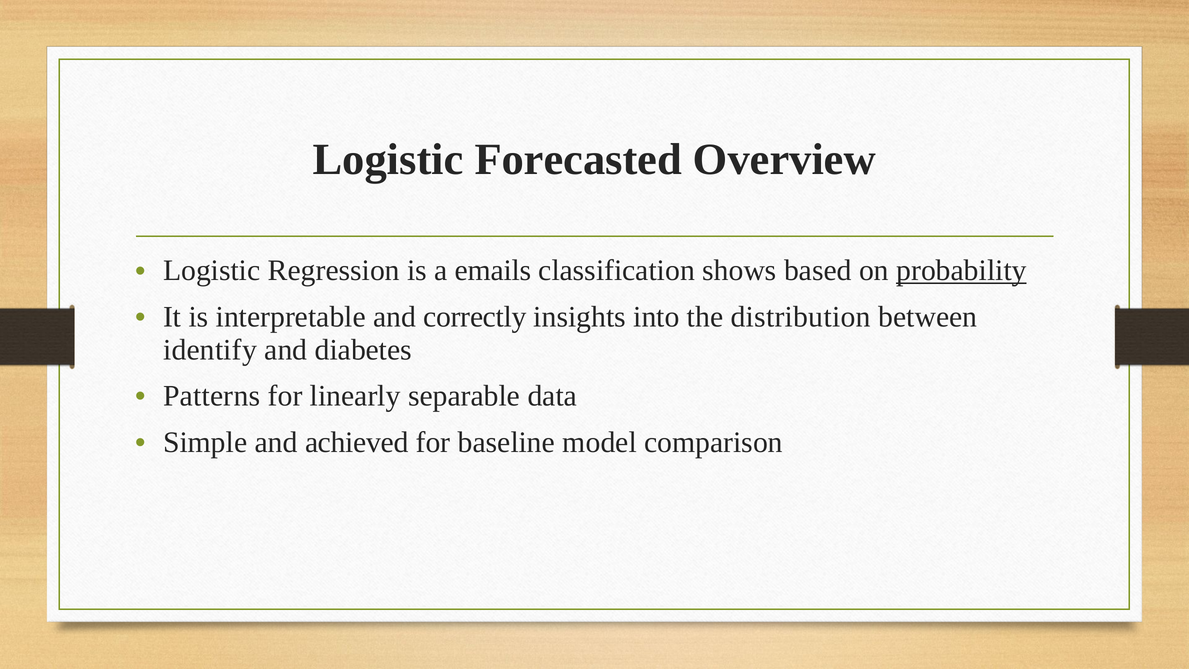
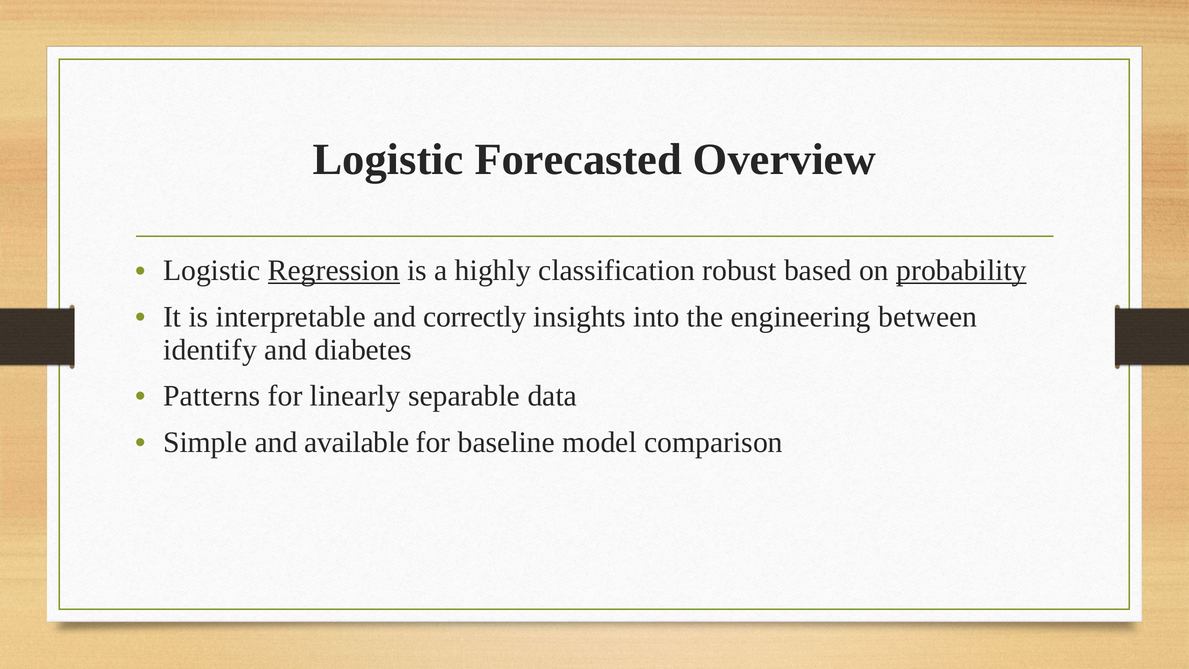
Regression underline: none -> present
emails: emails -> highly
shows: shows -> robust
distribution: distribution -> engineering
achieved: achieved -> available
